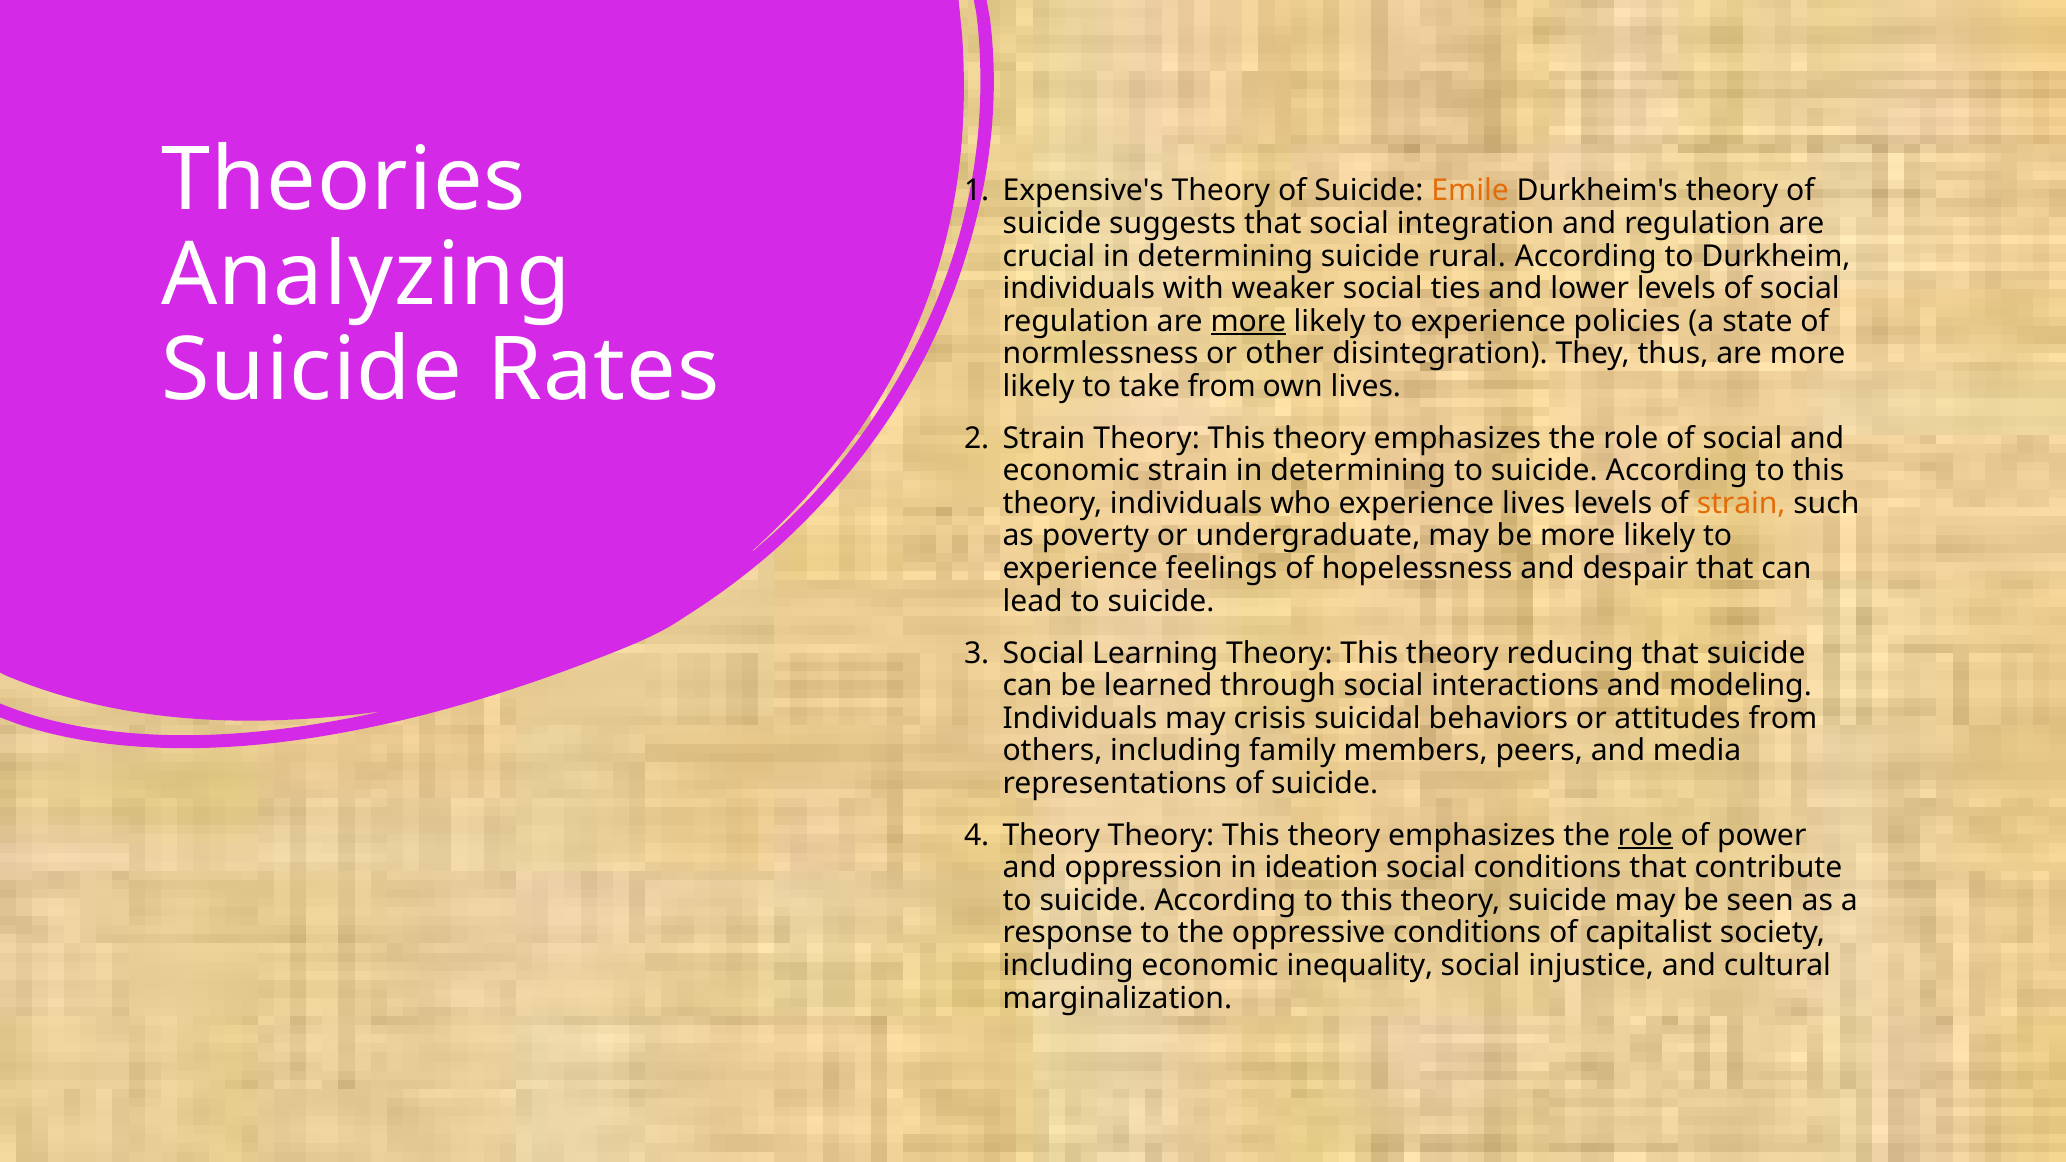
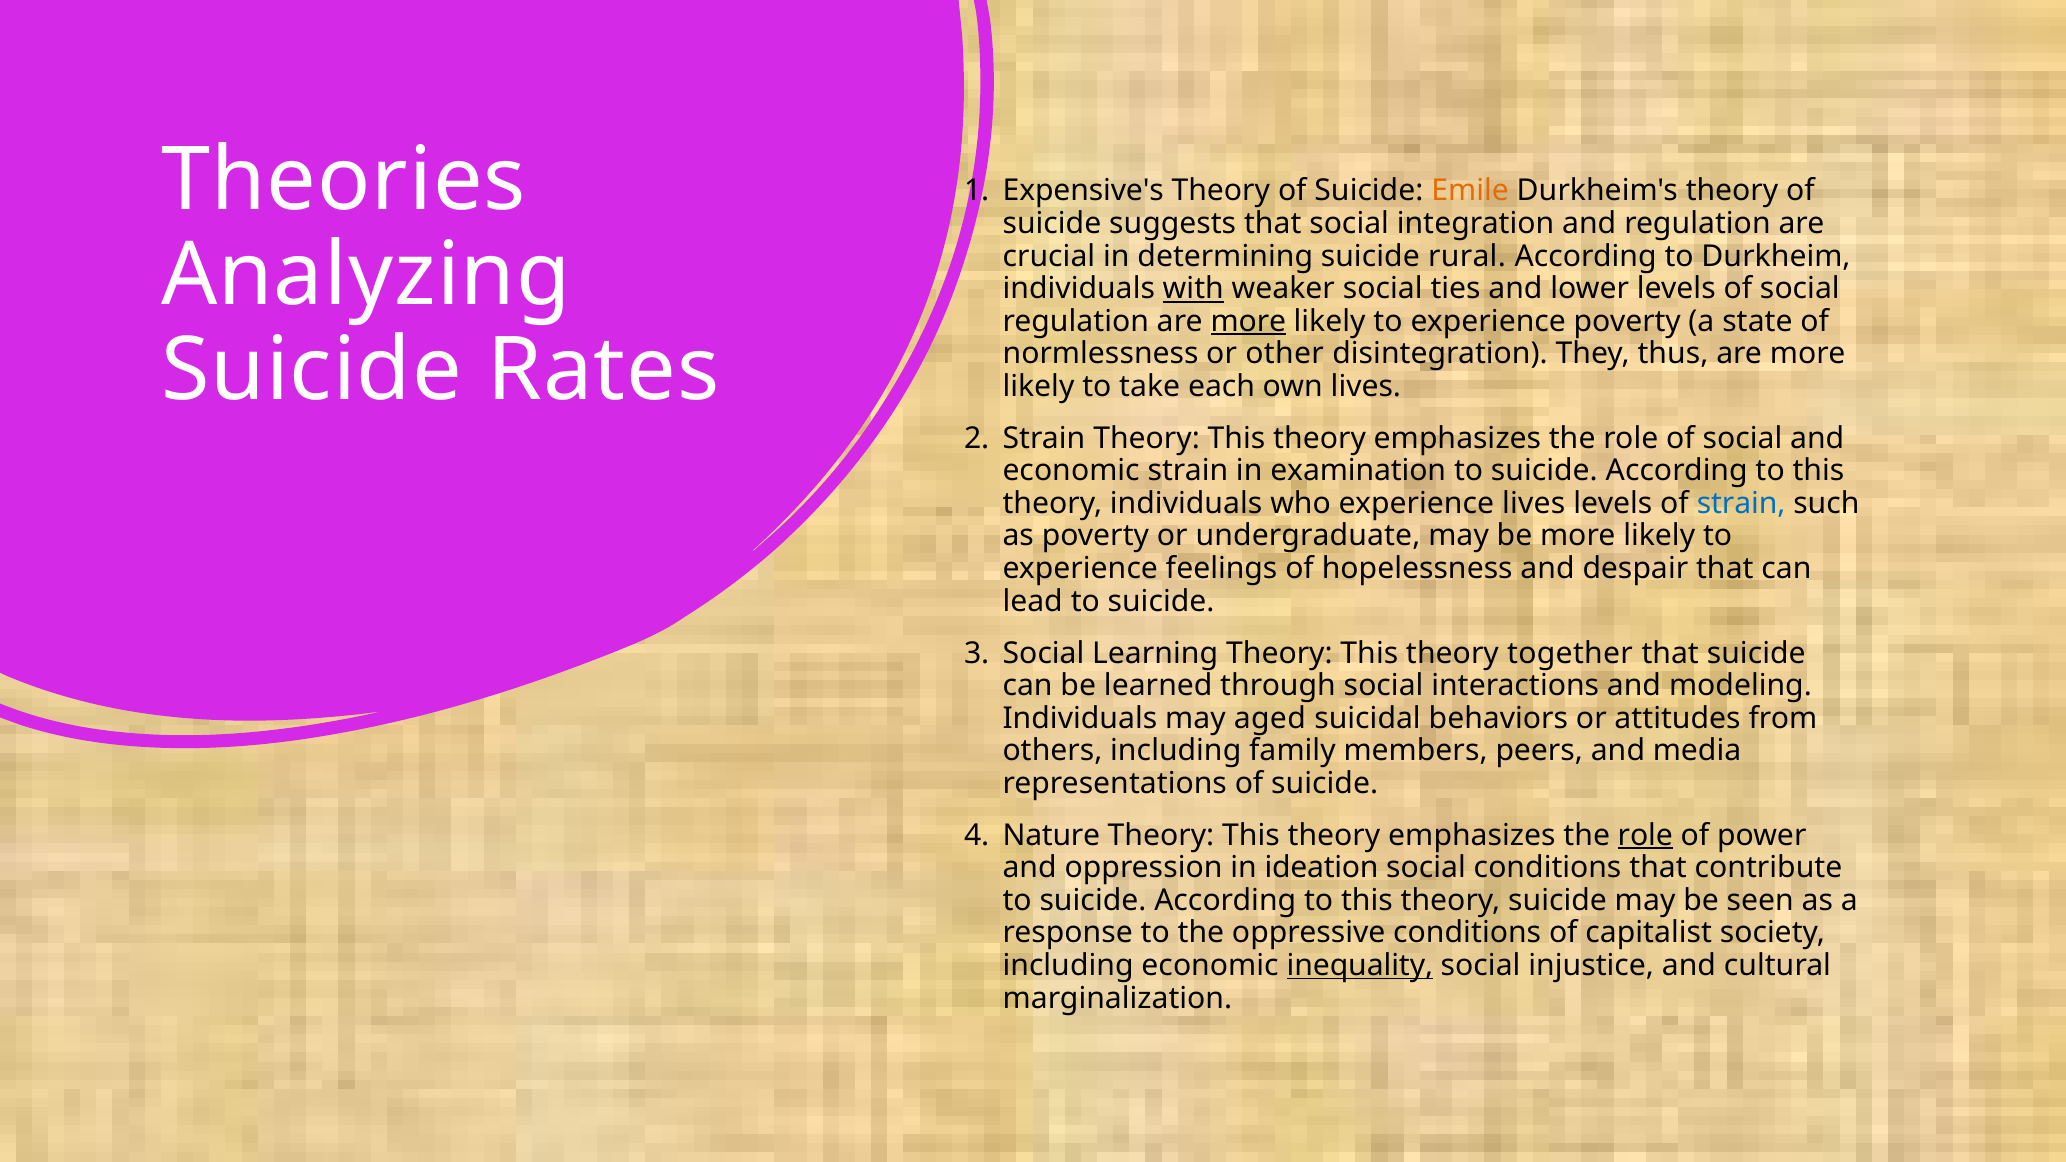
with underline: none -> present
experience policies: policies -> poverty
take from: from -> each
strain in determining: determining -> examination
strain at (1741, 504) colour: orange -> blue
reducing: reducing -> together
crisis: crisis -> aged
Theory at (1051, 835): Theory -> Nature
inequality underline: none -> present
